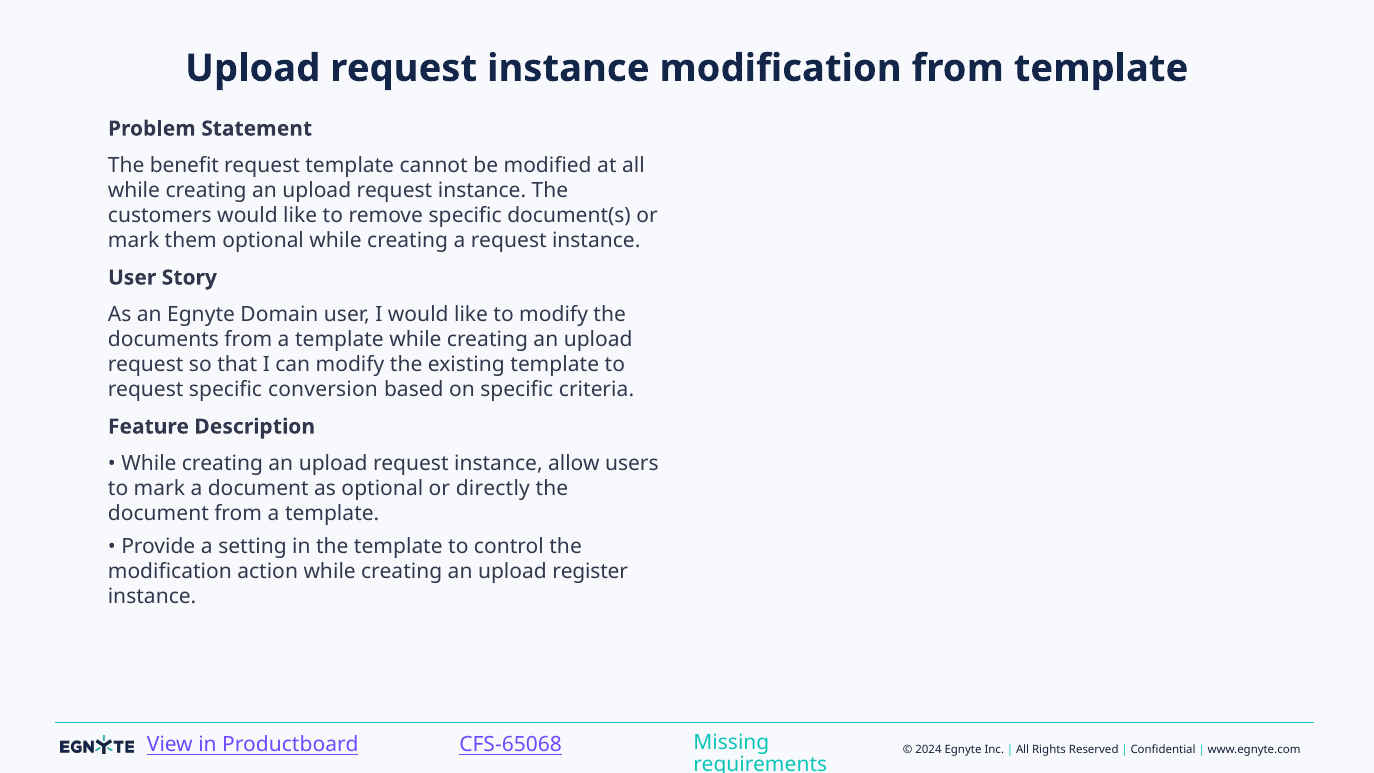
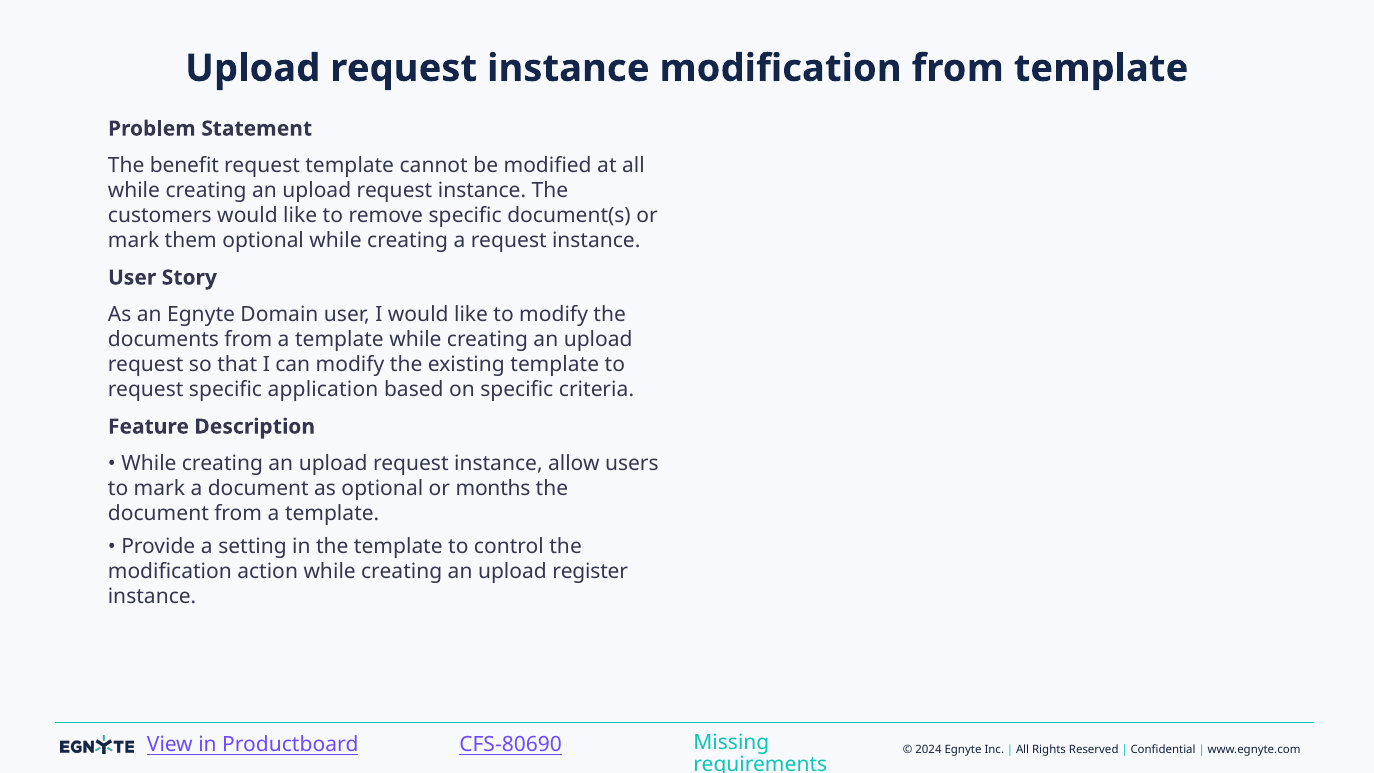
conversion: conversion -> application
directly: directly -> months
CFS-65068: CFS-65068 -> CFS-80690
